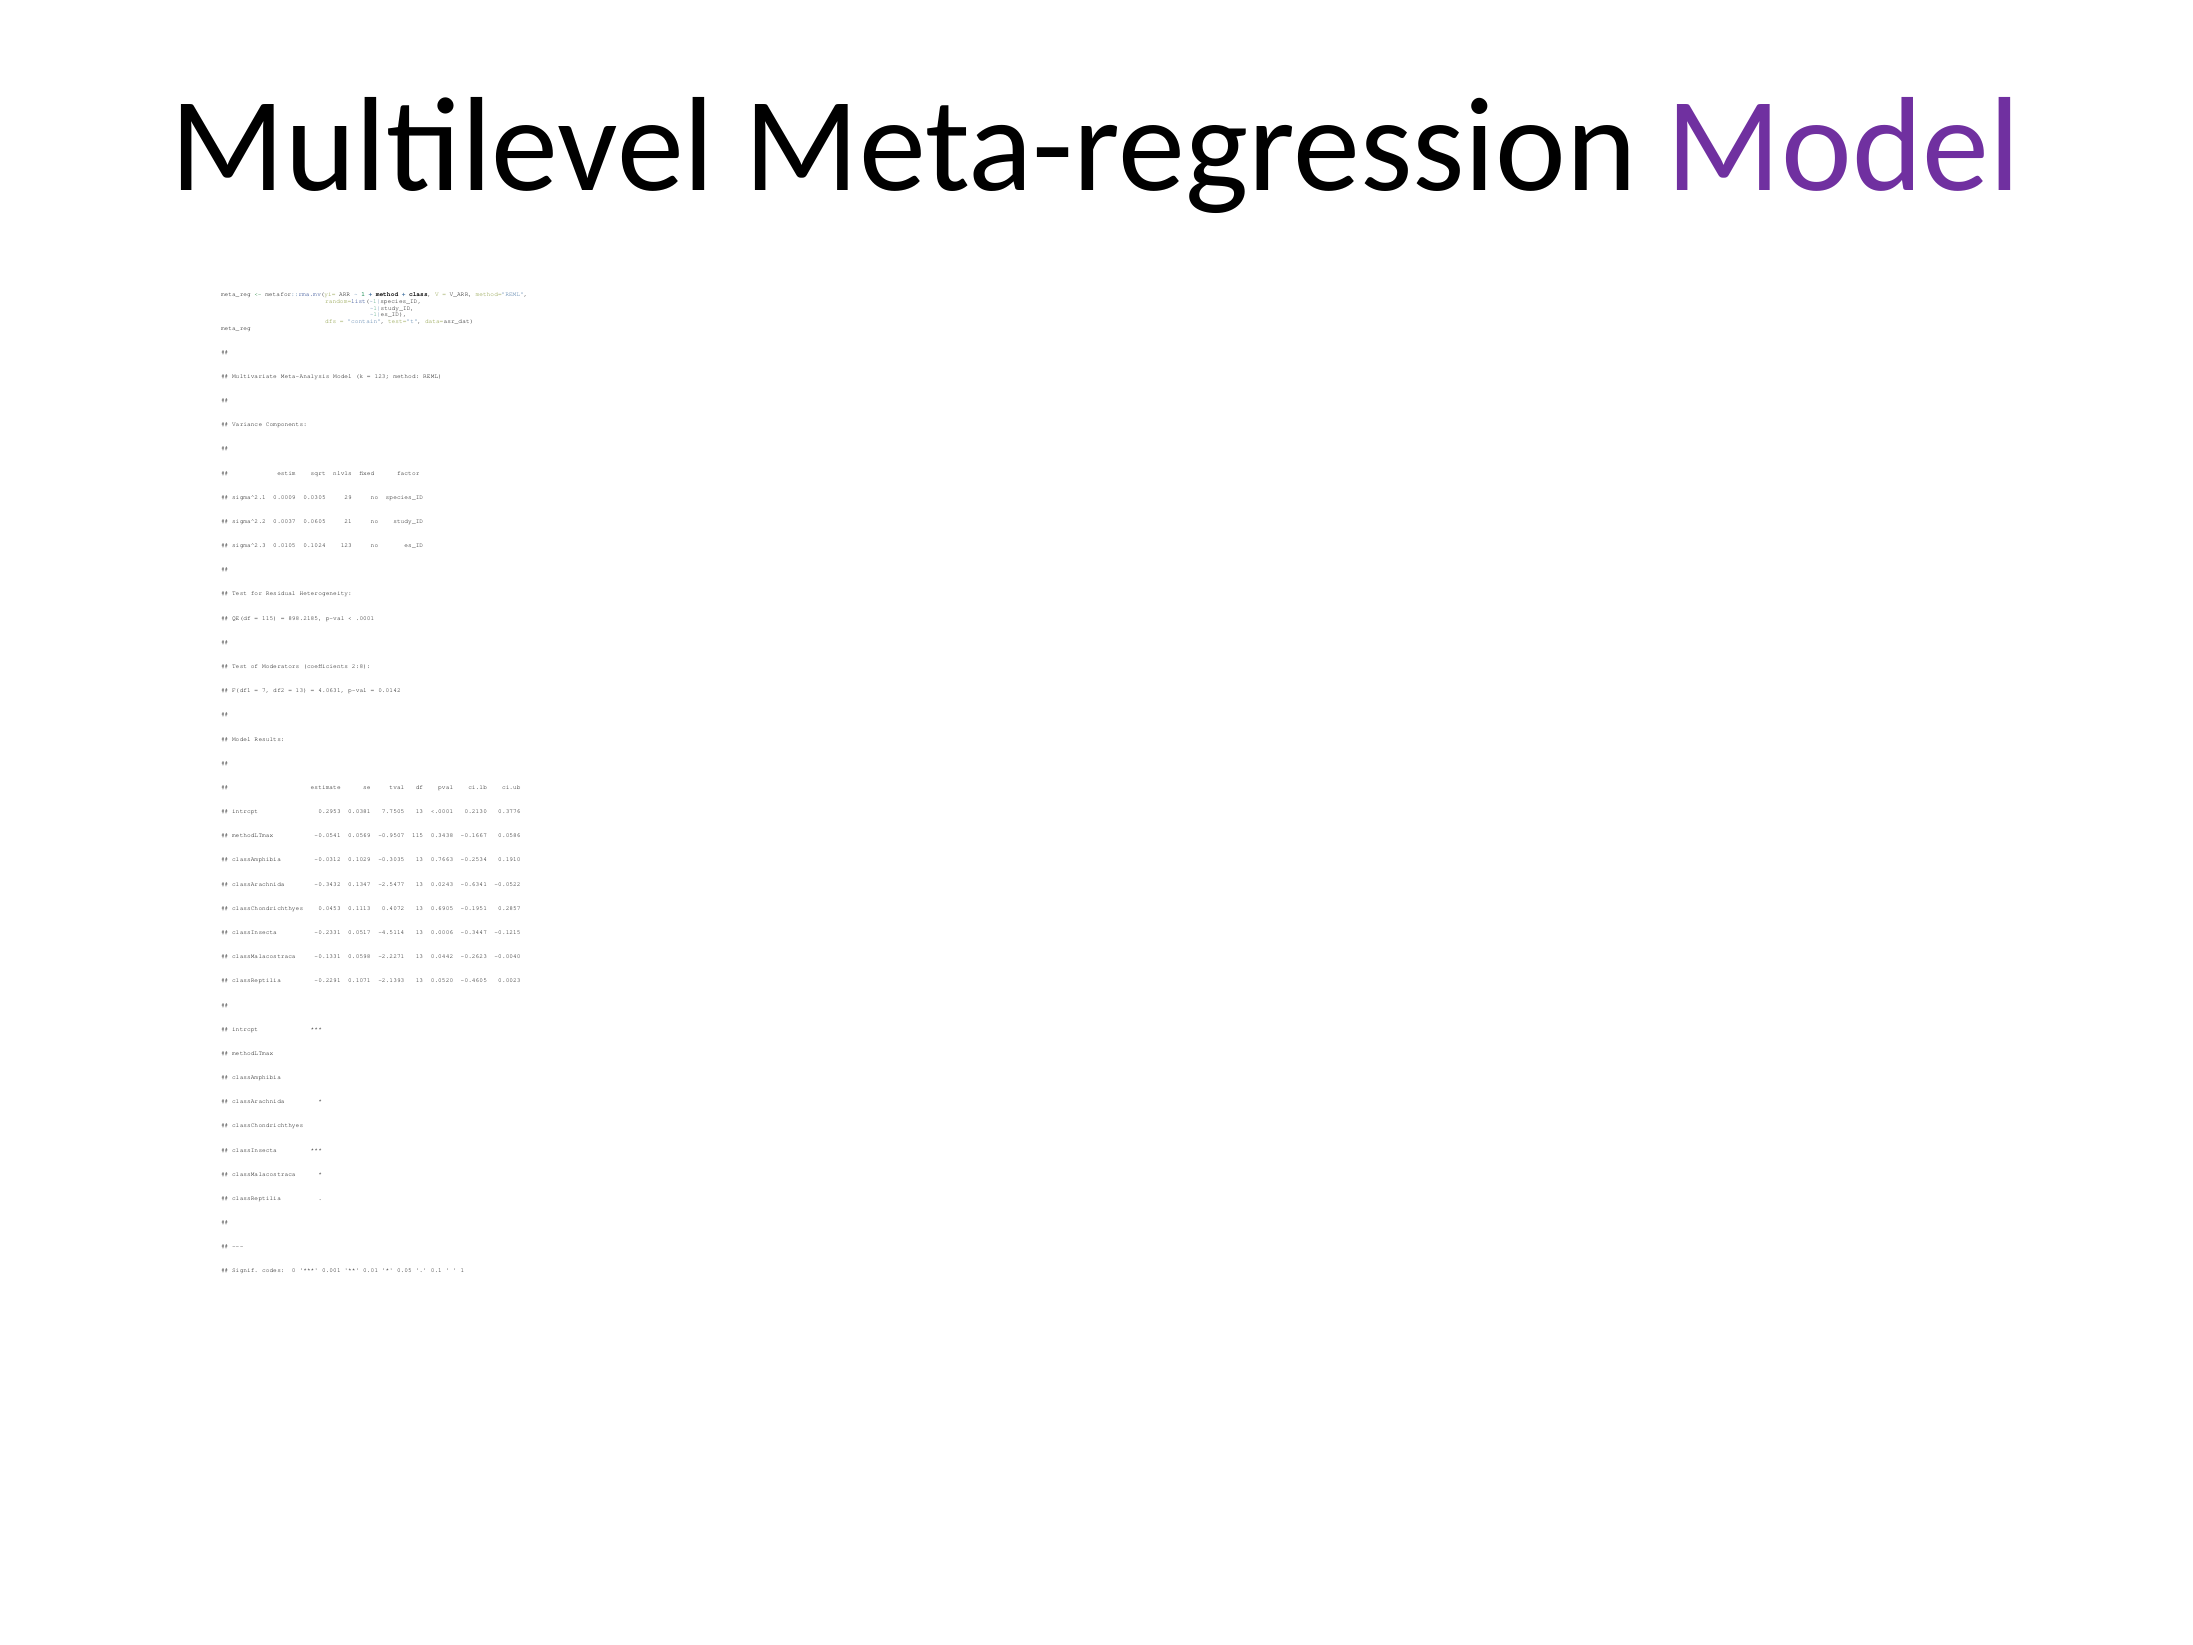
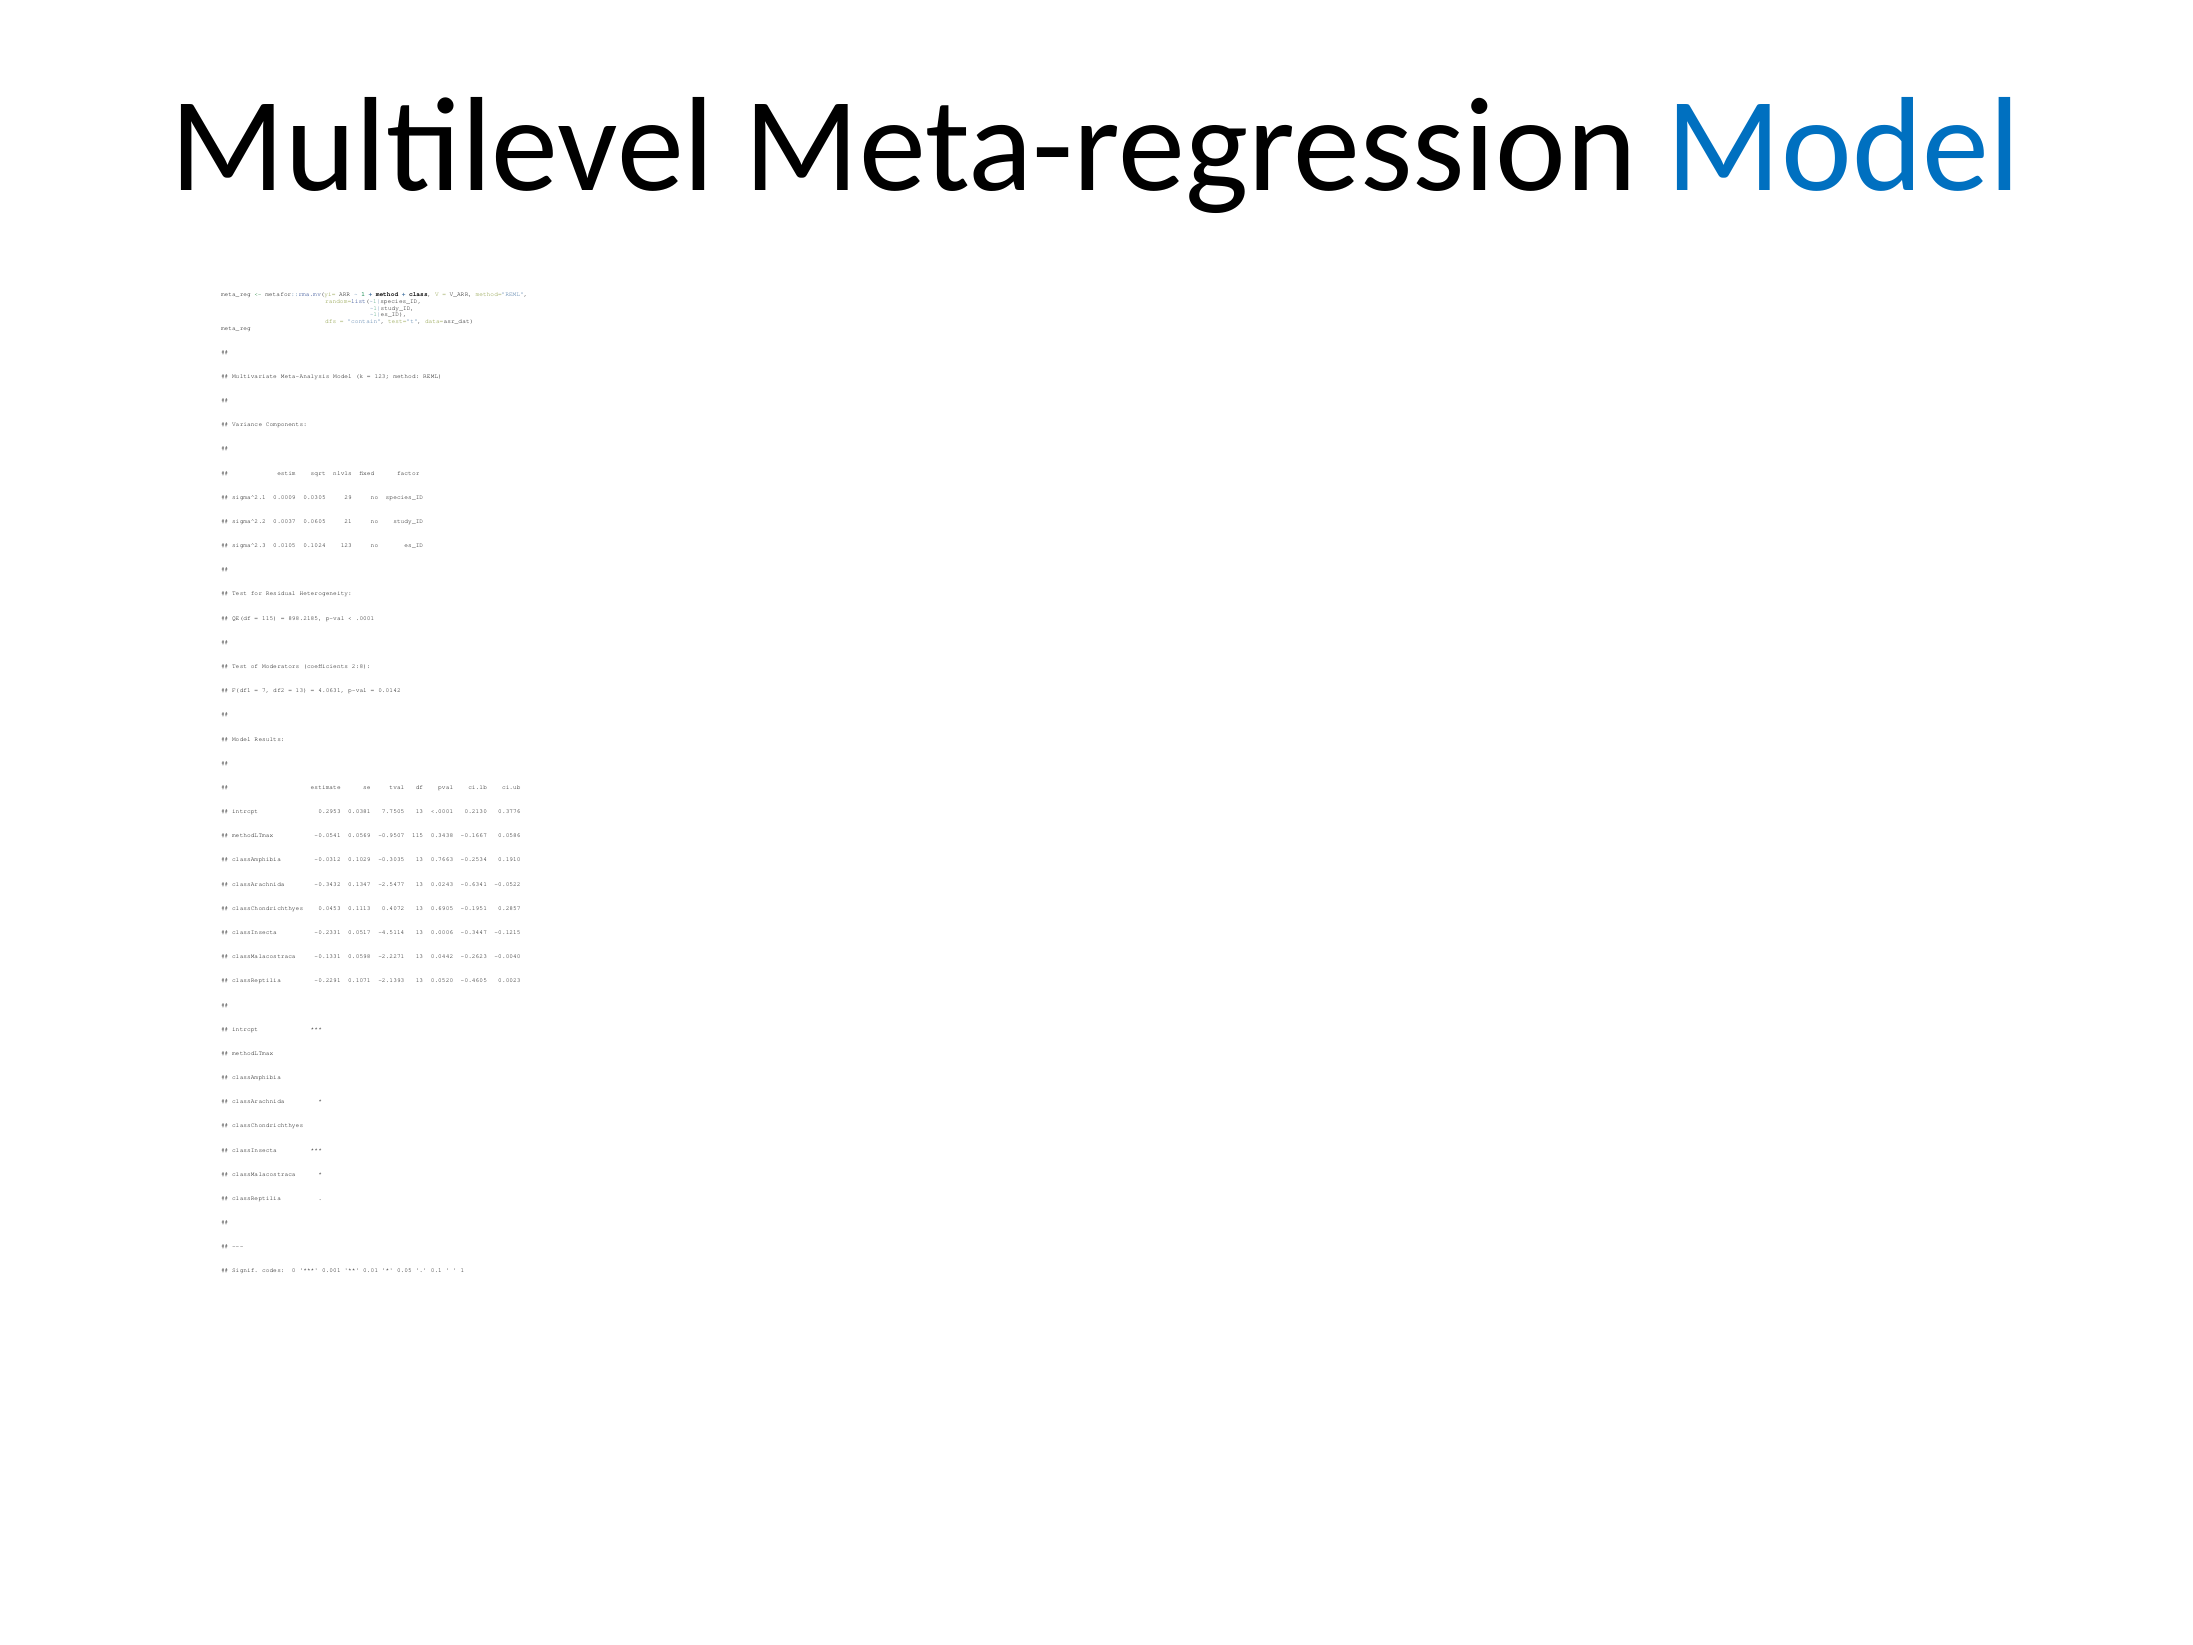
Model at (1843, 146) colour: purple -> blue
